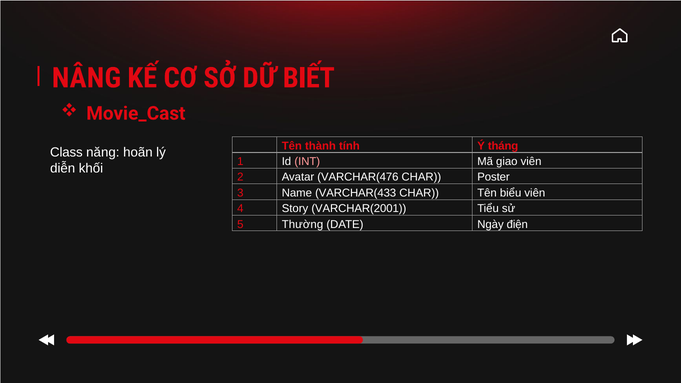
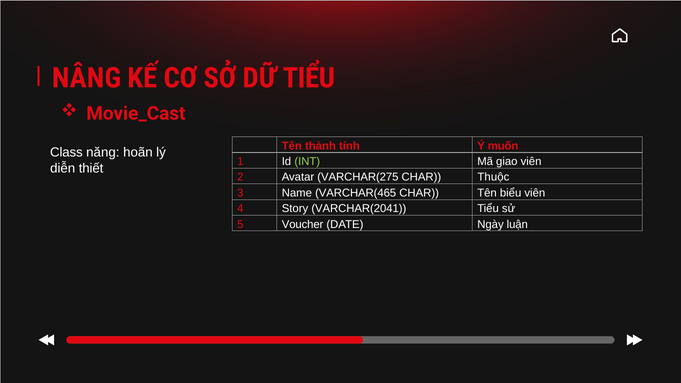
DỮ BIẾT: BIẾT -> TIỂU
tháng: tháng -> muốn
INT colour: pink -> light green
khối: khối -> thiết
VARCHAR(476: VARCHAR(476 -> VARCHAR(275
Poster: Poster -> Thuộc
VARCHAR(433: VARCHAR(433 -> VARCHAR(465
VARCHAR(2001: VARCHAR(2001 -> VARCHAR(2041
Thường: Thường -> Voucher
điện: điện -> luận
